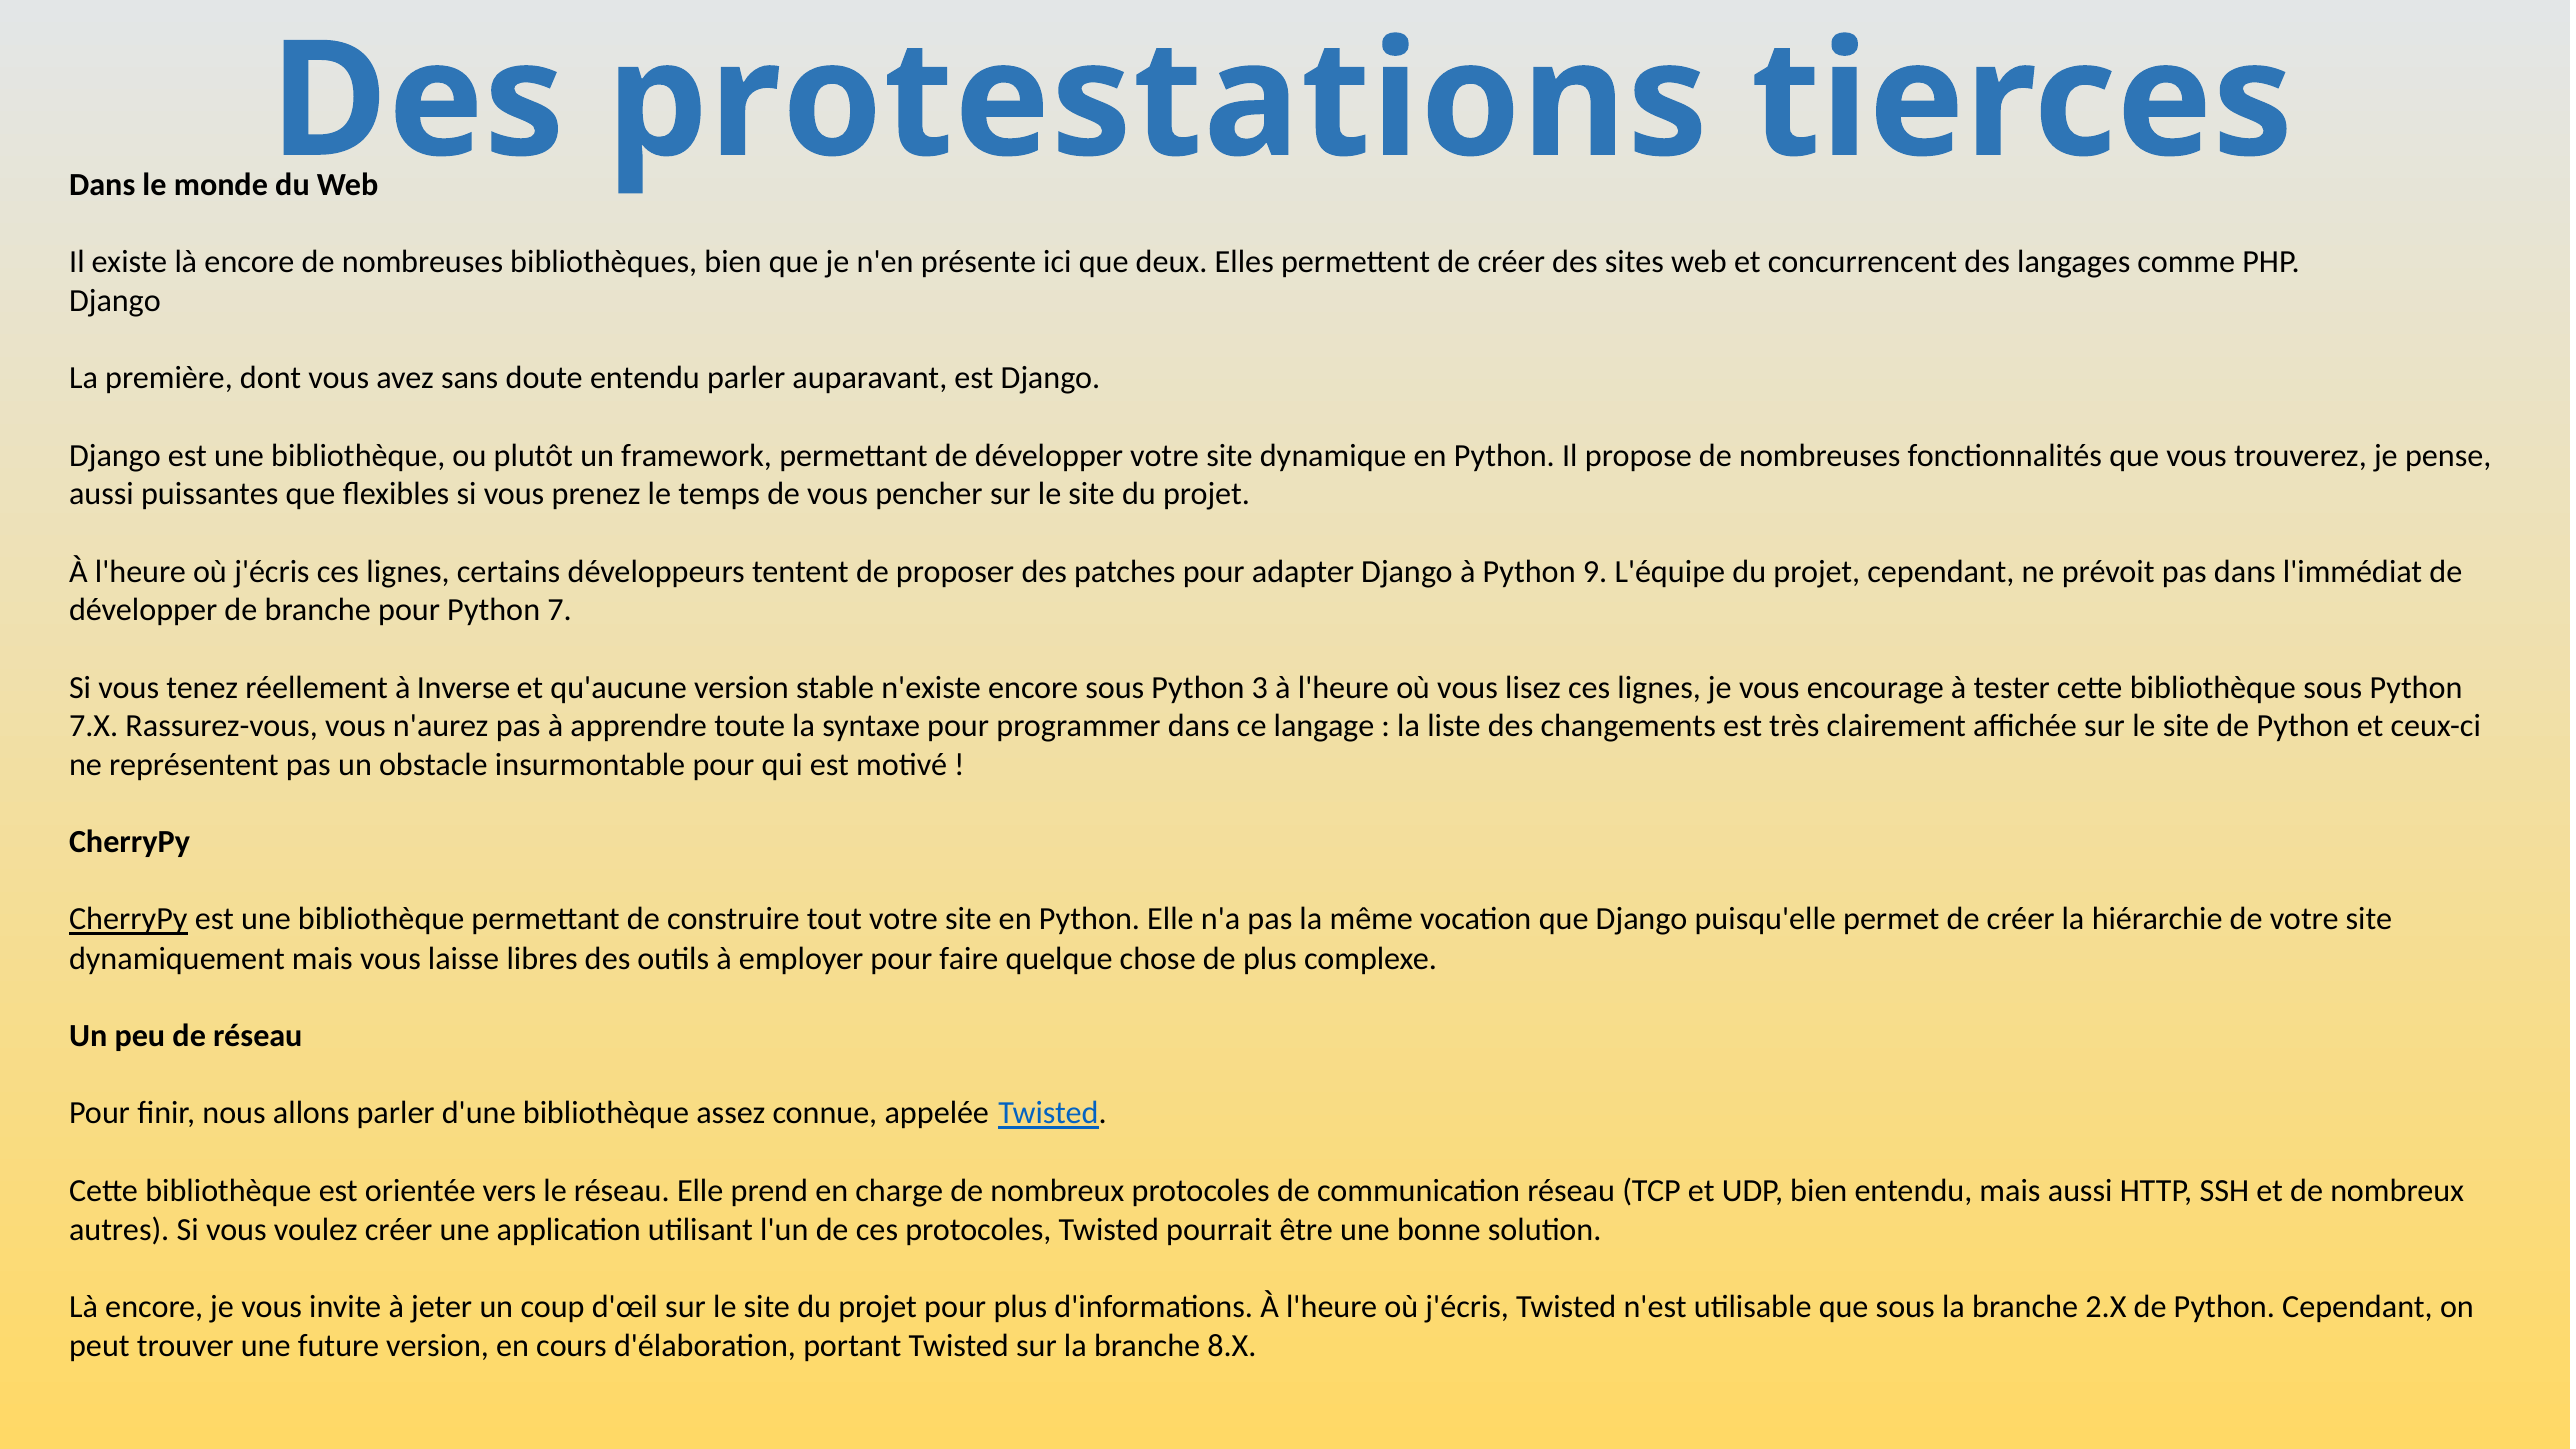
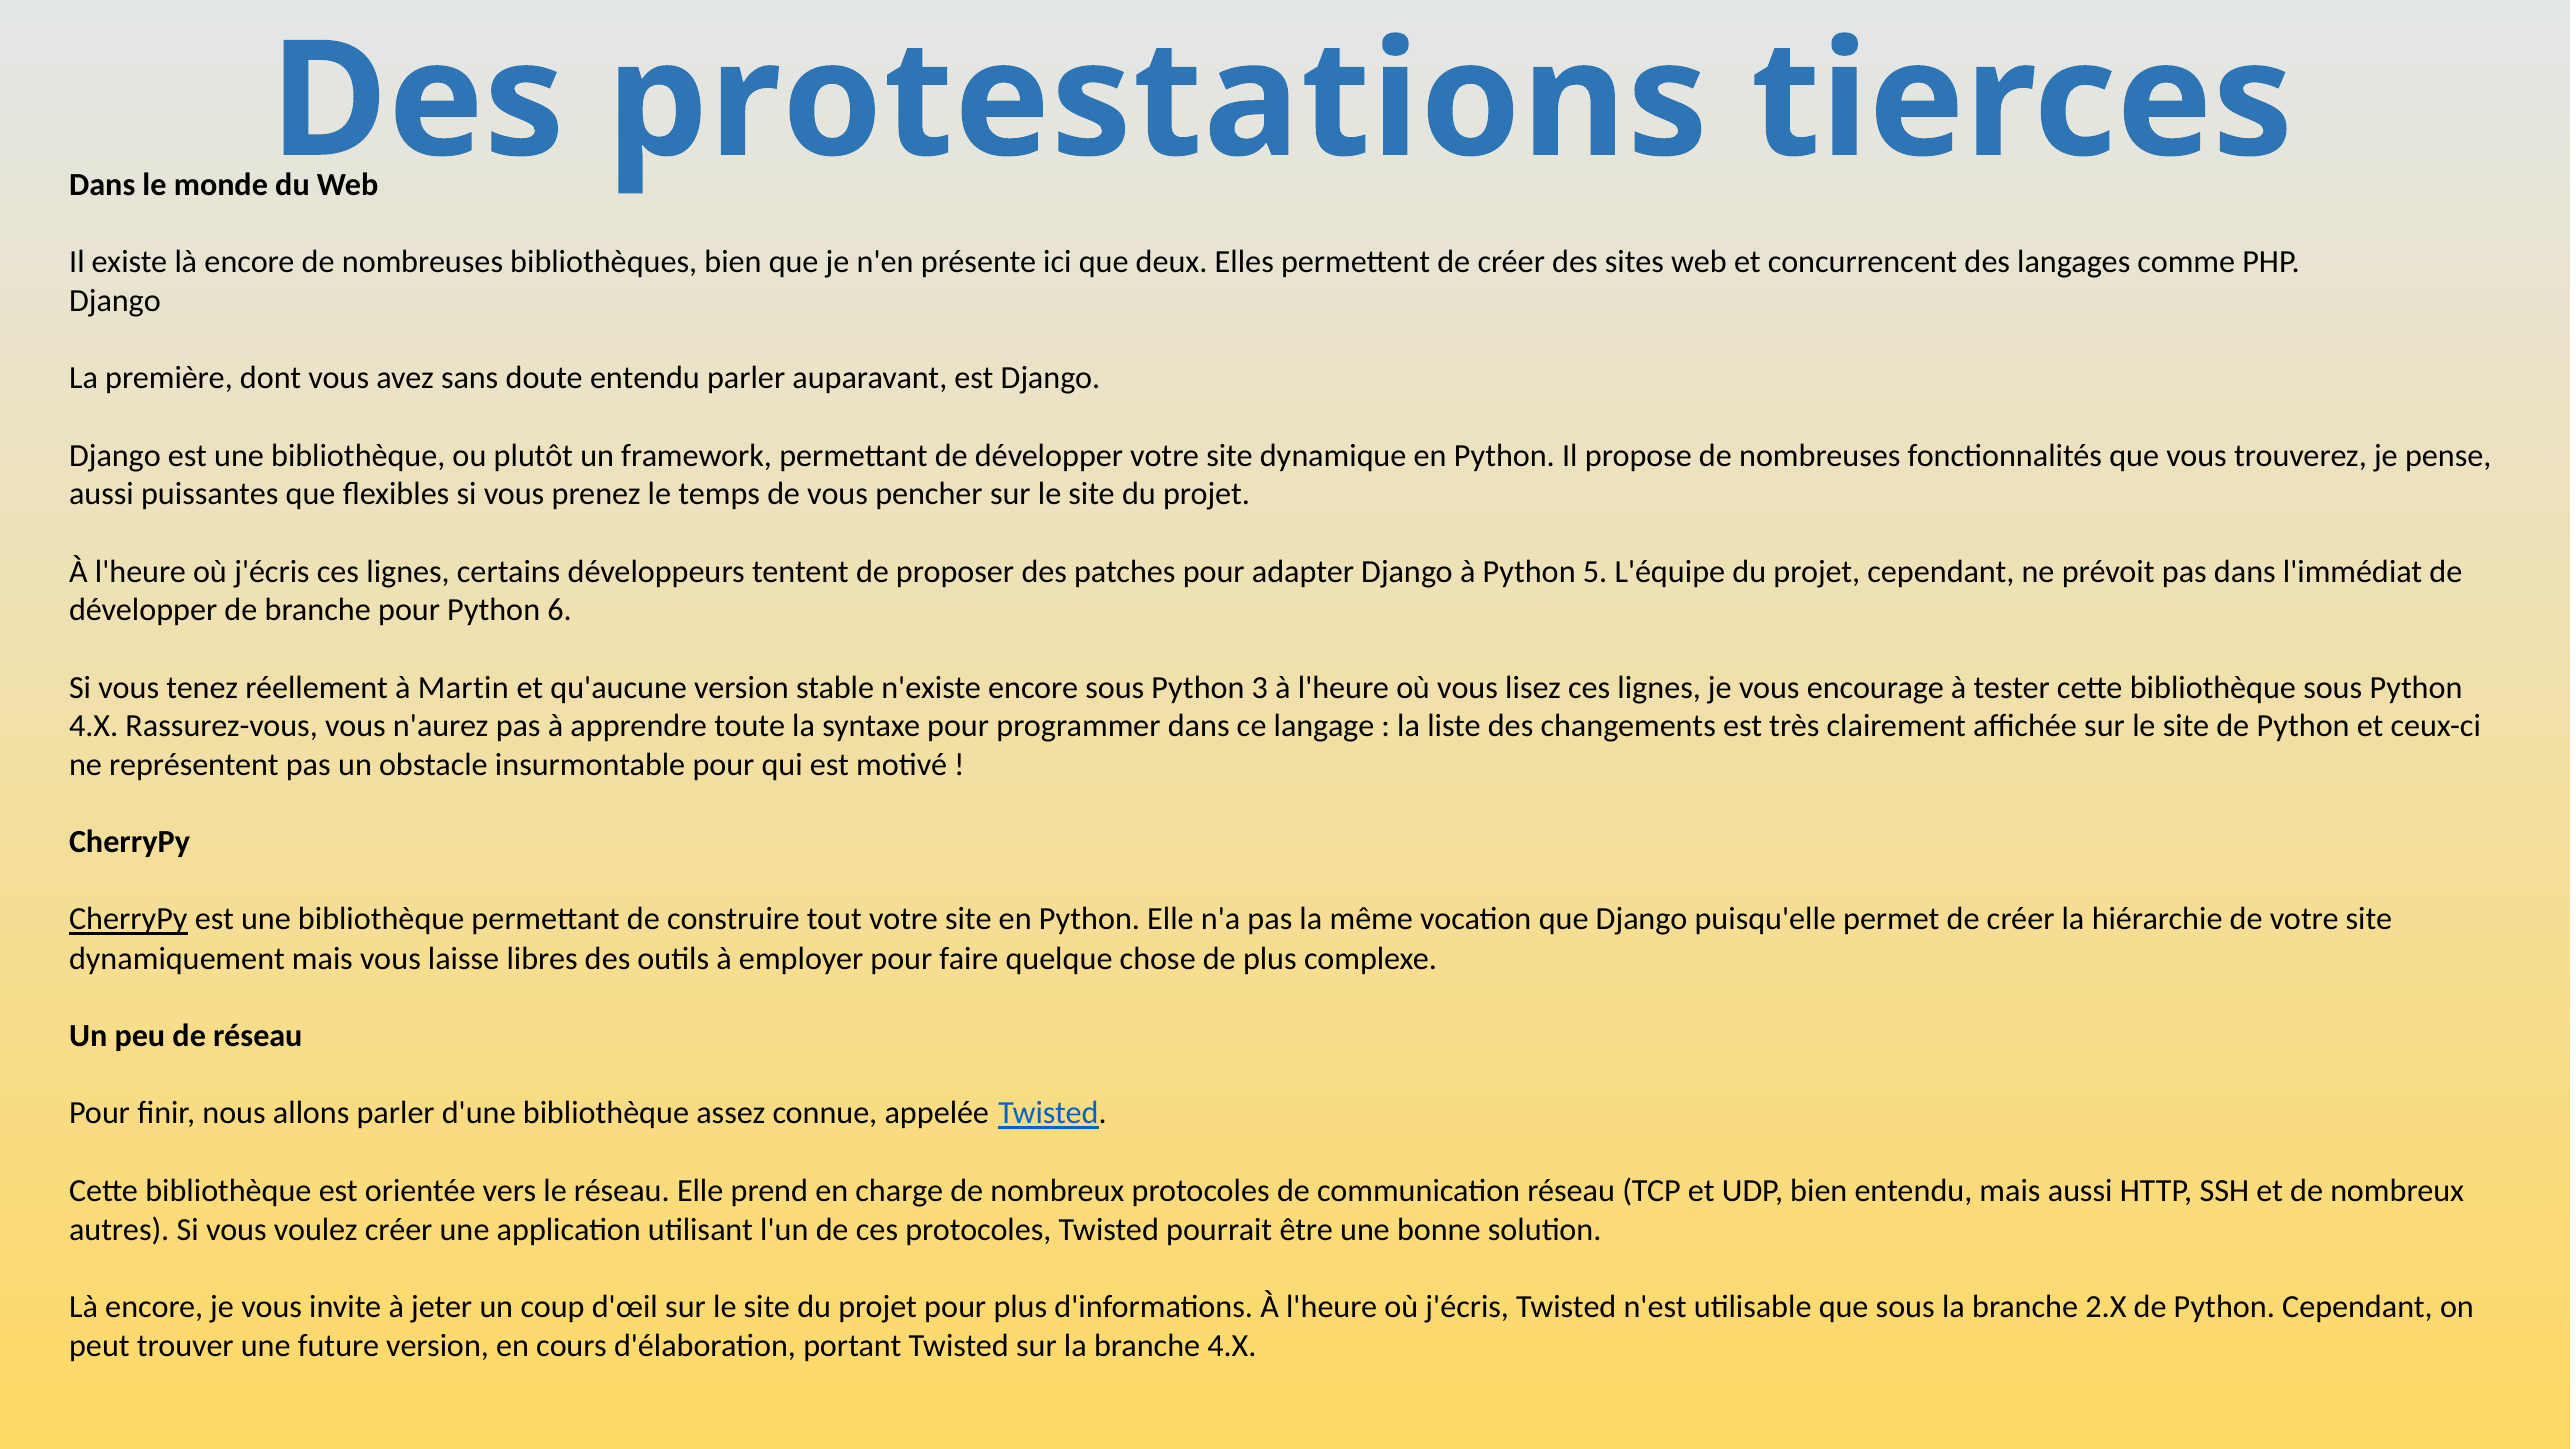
9: 9 -> 5
7: 7 -> 6
Inverse: Inverse -> Martin
7.X at (94, 726): 7.X -> 4.X
branche 8.X: 8.X -> 4.X
